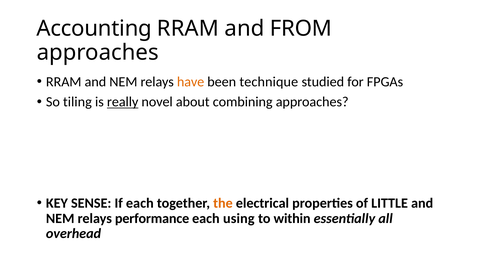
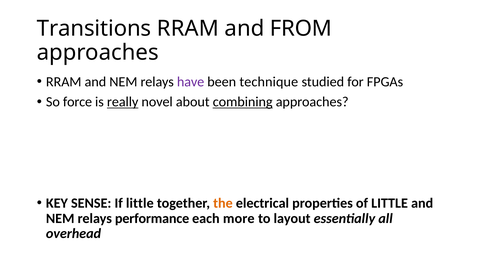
Accounting: Accounting -> Transitions
have colour: orange -> purple
tiling: tiling -> force
combining underline: none -> present
If each: each -> little
using: using -> more
within: within -> layout
